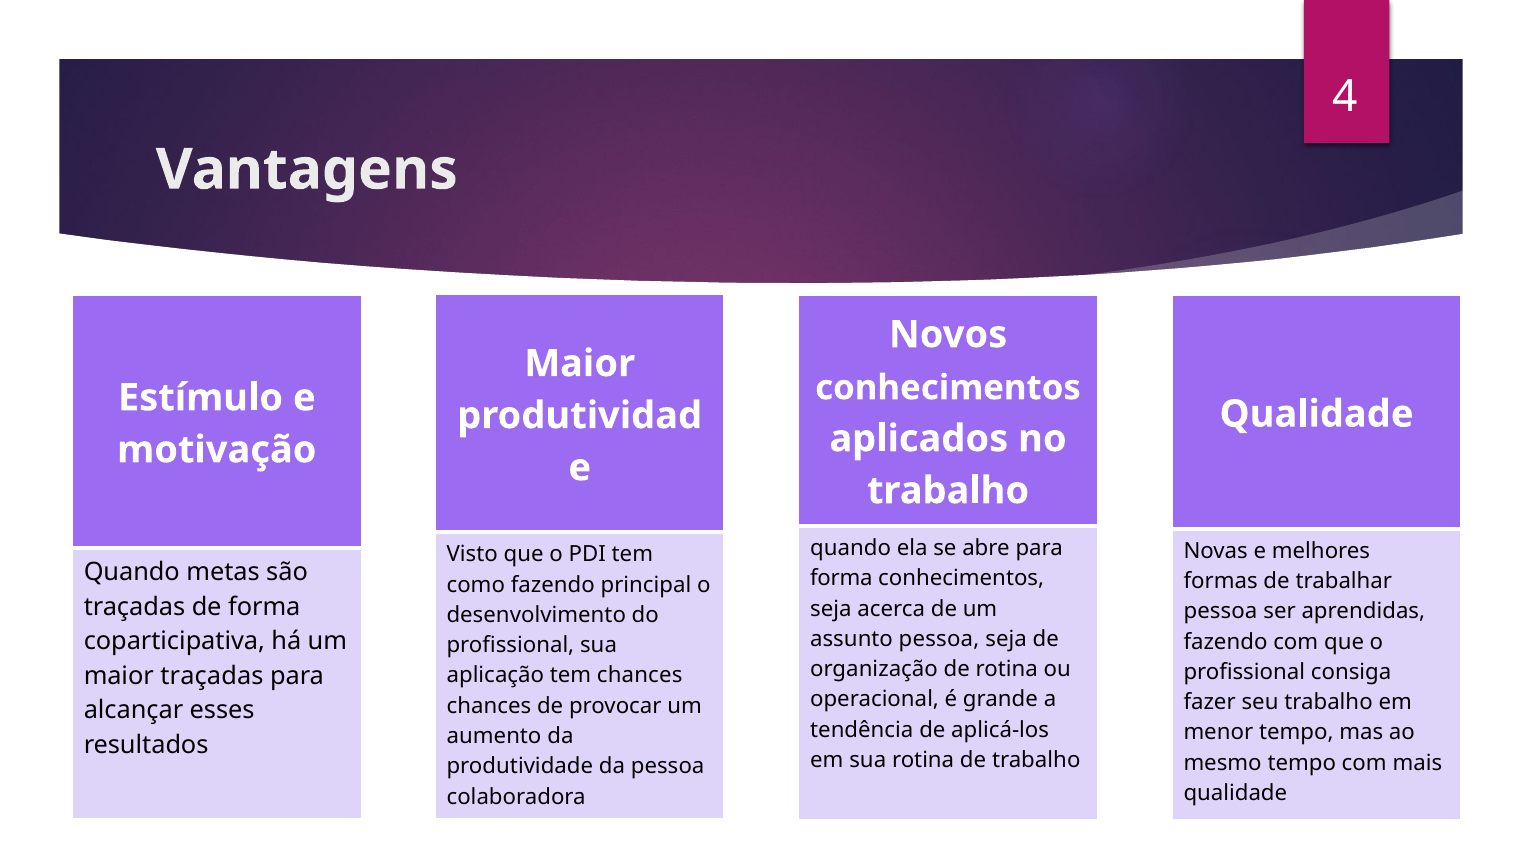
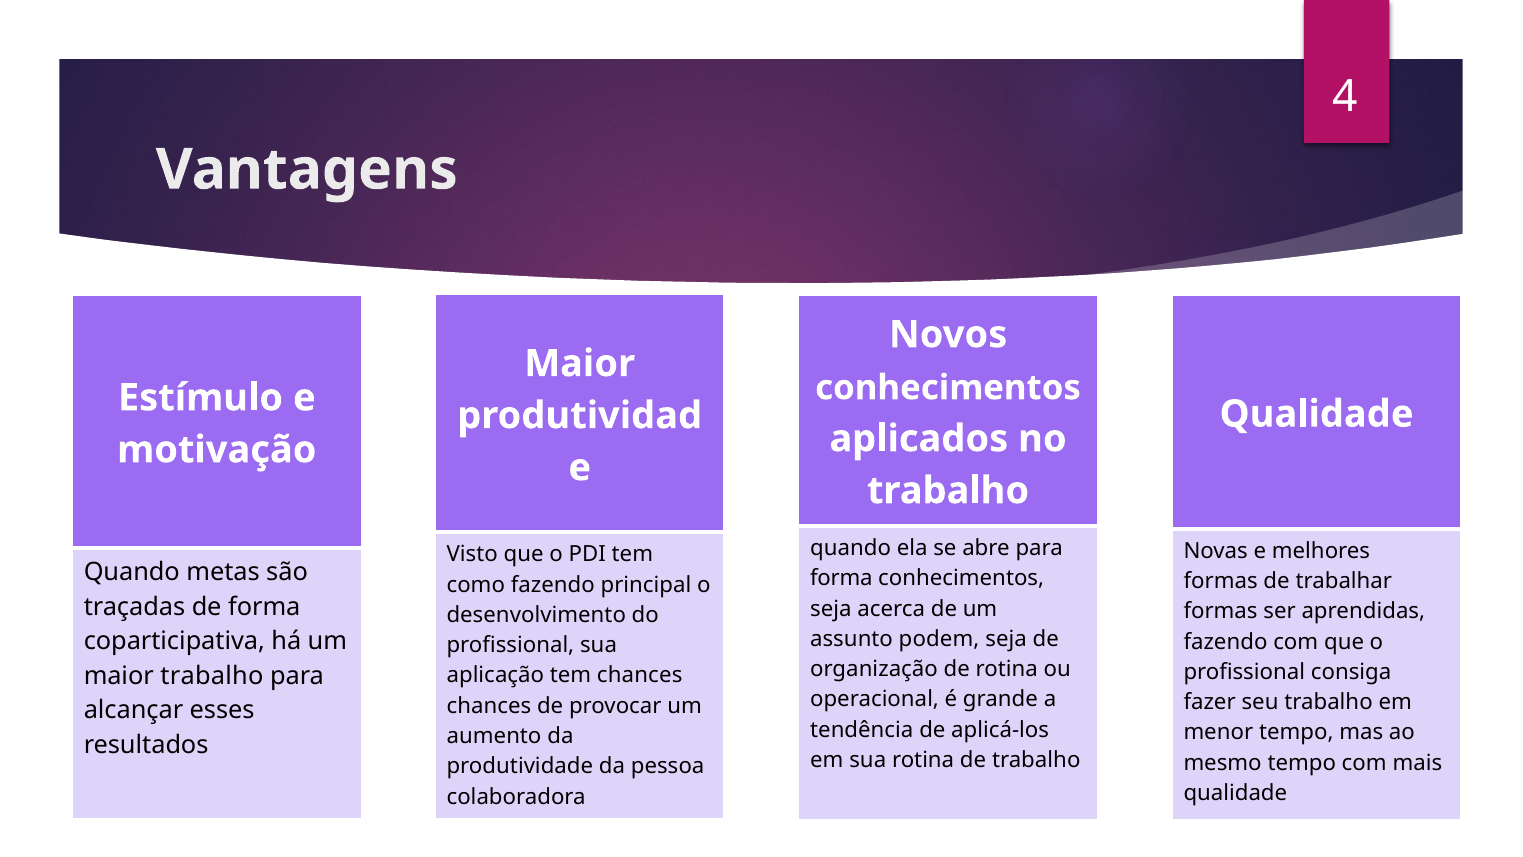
pessoa at (1220, 611): pessoa -> formas
assunto pessoa: pessoa -> podem
maior traçadas: traçadas -> trabalho
